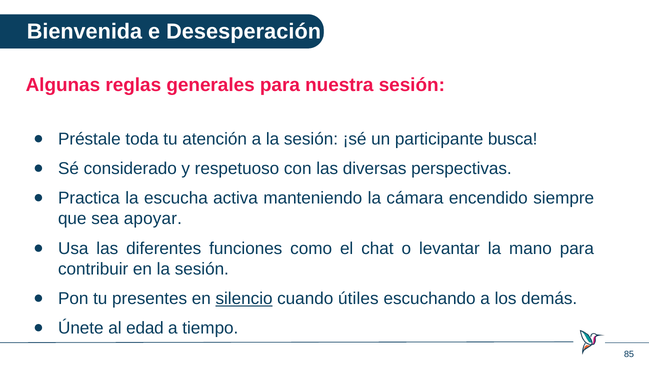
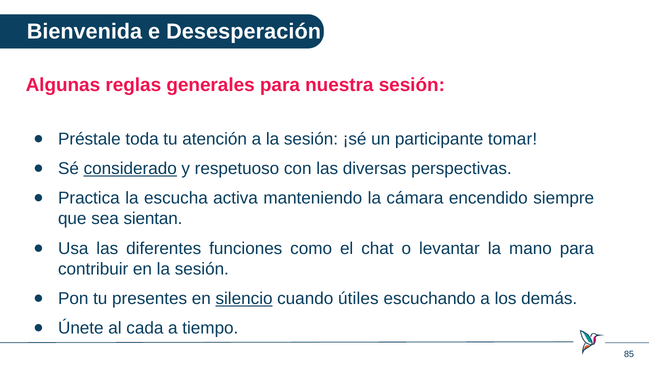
busca: busca -> tomar
considerado underline: none -> present
apoyar: apoyar -> sientan
edad: edad -> cada
